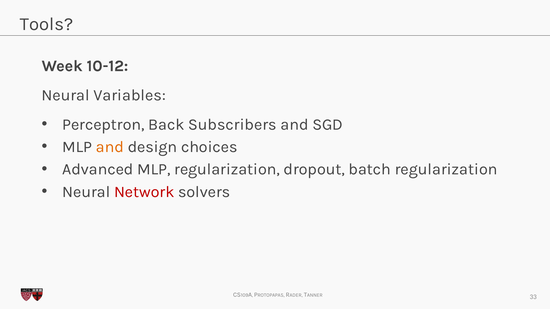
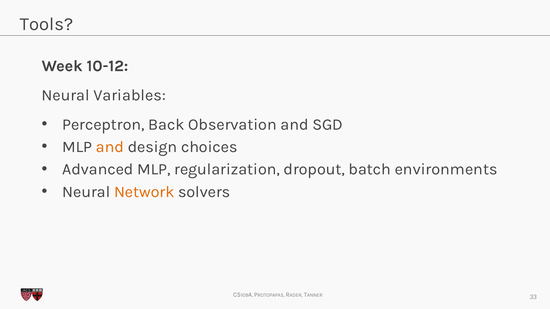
Subscribers: Subscribers -> Observation
batch regularization: regularization -> environments
Network colour: red -> orange
